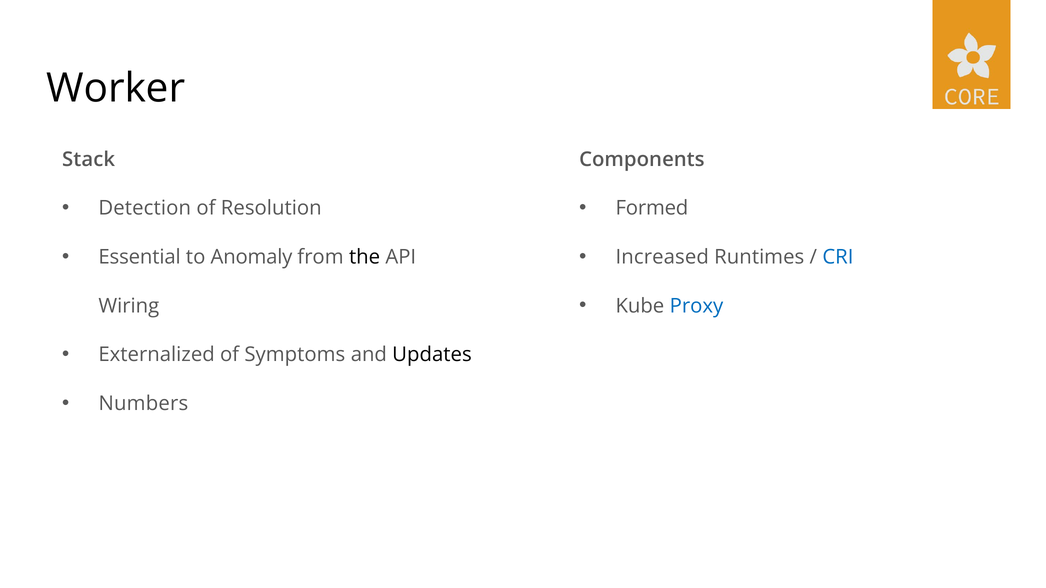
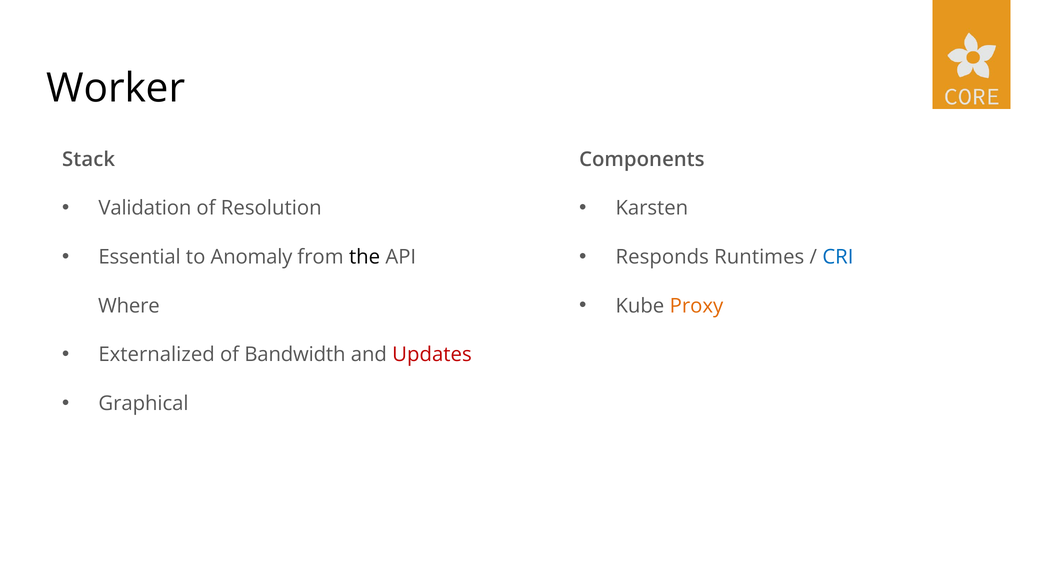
Detection: Detection -> Validation
Formed: Formed -> Karsten
Increased: Increased -> Responds
Proxy colour: blue -> orange
Wiring: Wiring -> Where
Symptoms: Symptoms -> Bandwidth
Updates colour: black -> red
Numbers: Numbers -> Graphical
